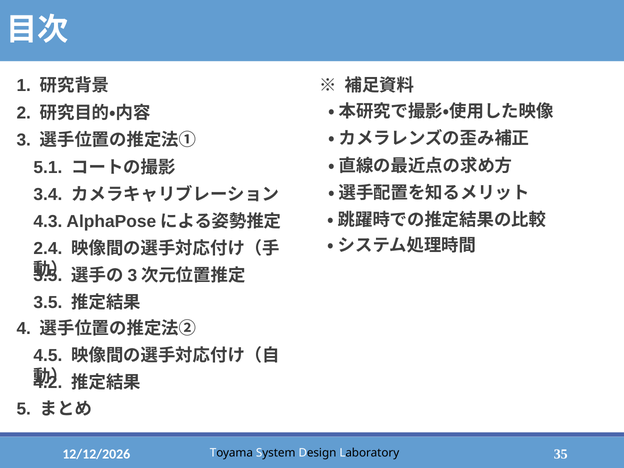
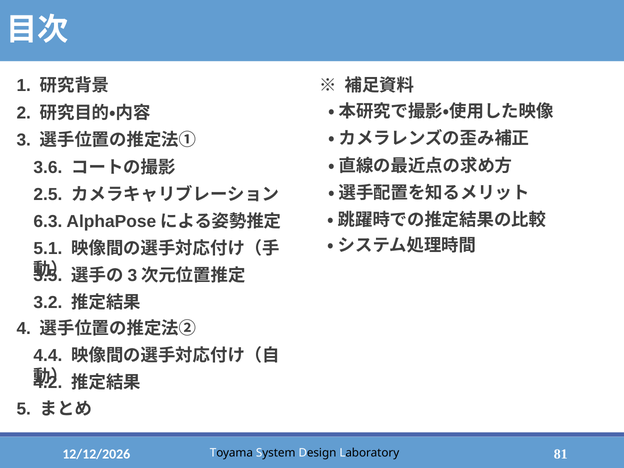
5.1: 5.1 -> 3.6
3.4: 3.4 -> 2.5
4.3: 4.3 -> 6.3
2.4: 2.4 -> 5.1
3.5 at (48, 302): 3.5 -> 3.2
4.5: 4.5 -> 4.4
35: 35 -> 81
